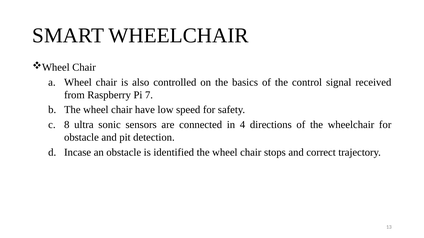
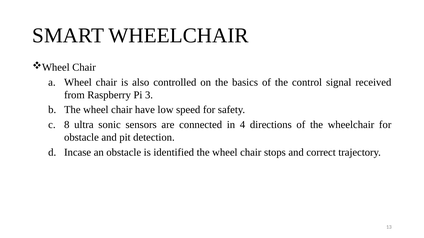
7: 7 -> 3
